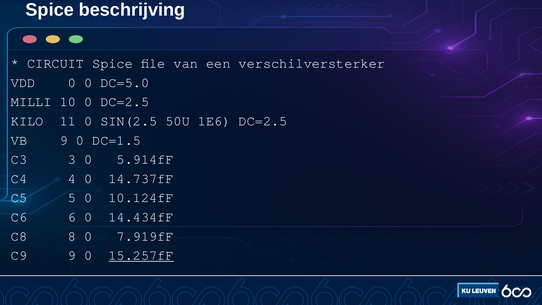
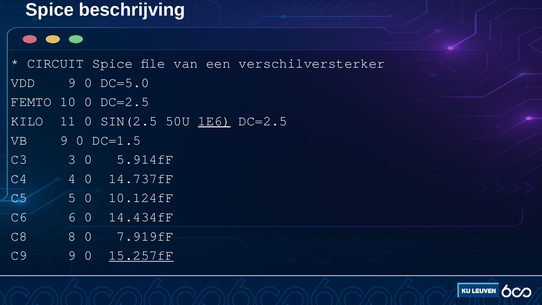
VDD 0: 0 -> 9
MILLI: MILLI -> FEMTO
1E6 underline: none -> present
